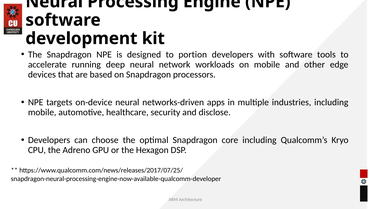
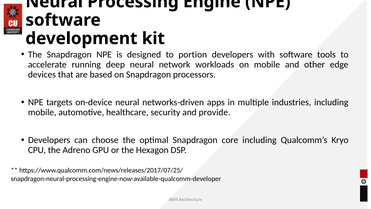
disclose: disclose -> provide
